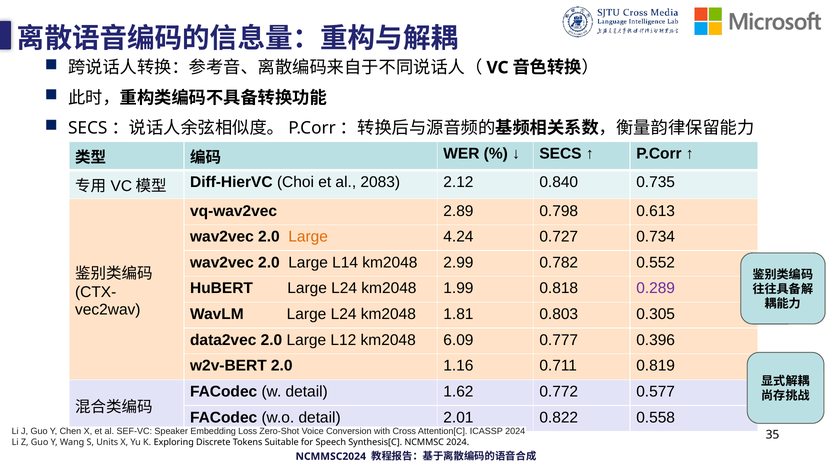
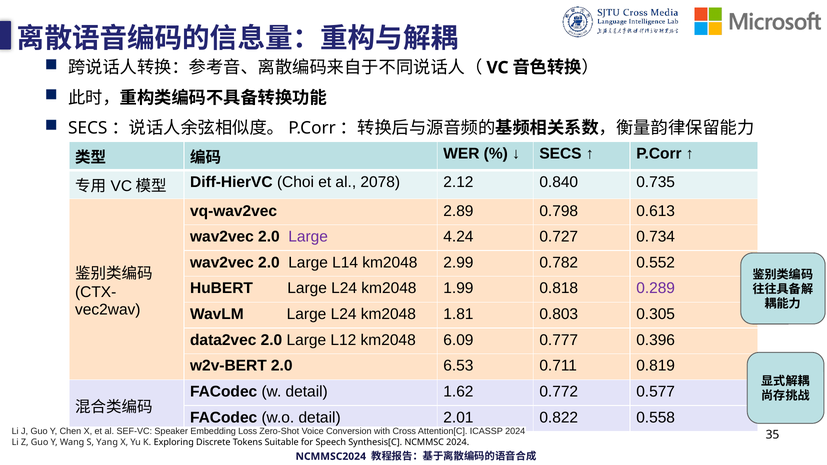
2083: 2083 -> 2078
Large at (308, 237) colour: orange -> purple
1.16: 1.16 -> 6.53
Units: Units -> Yang
